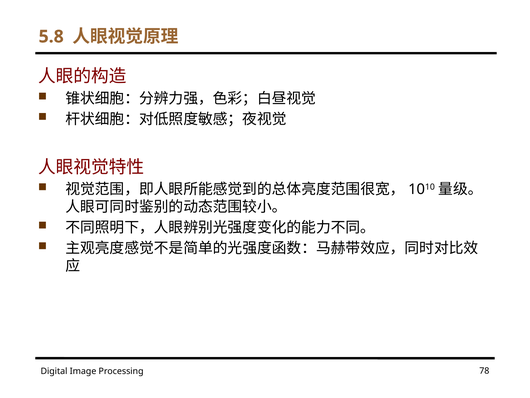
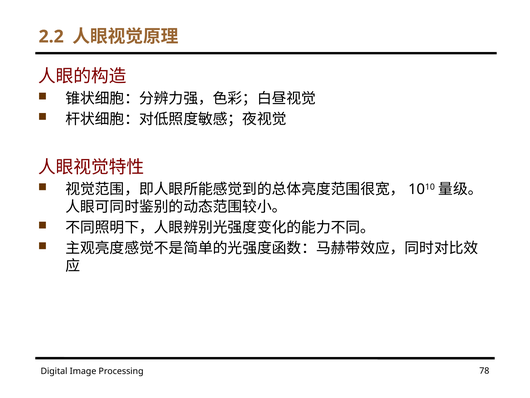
5.8: 5.8 -> 2.2
